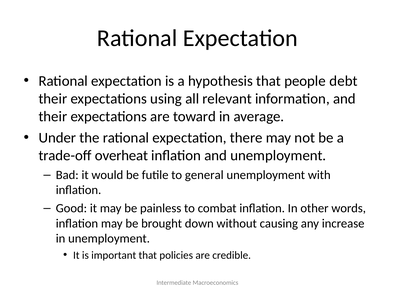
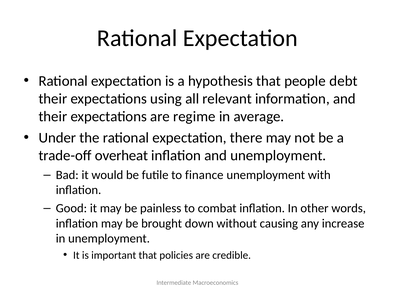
toward: toward -> regime
general: general -> finance
